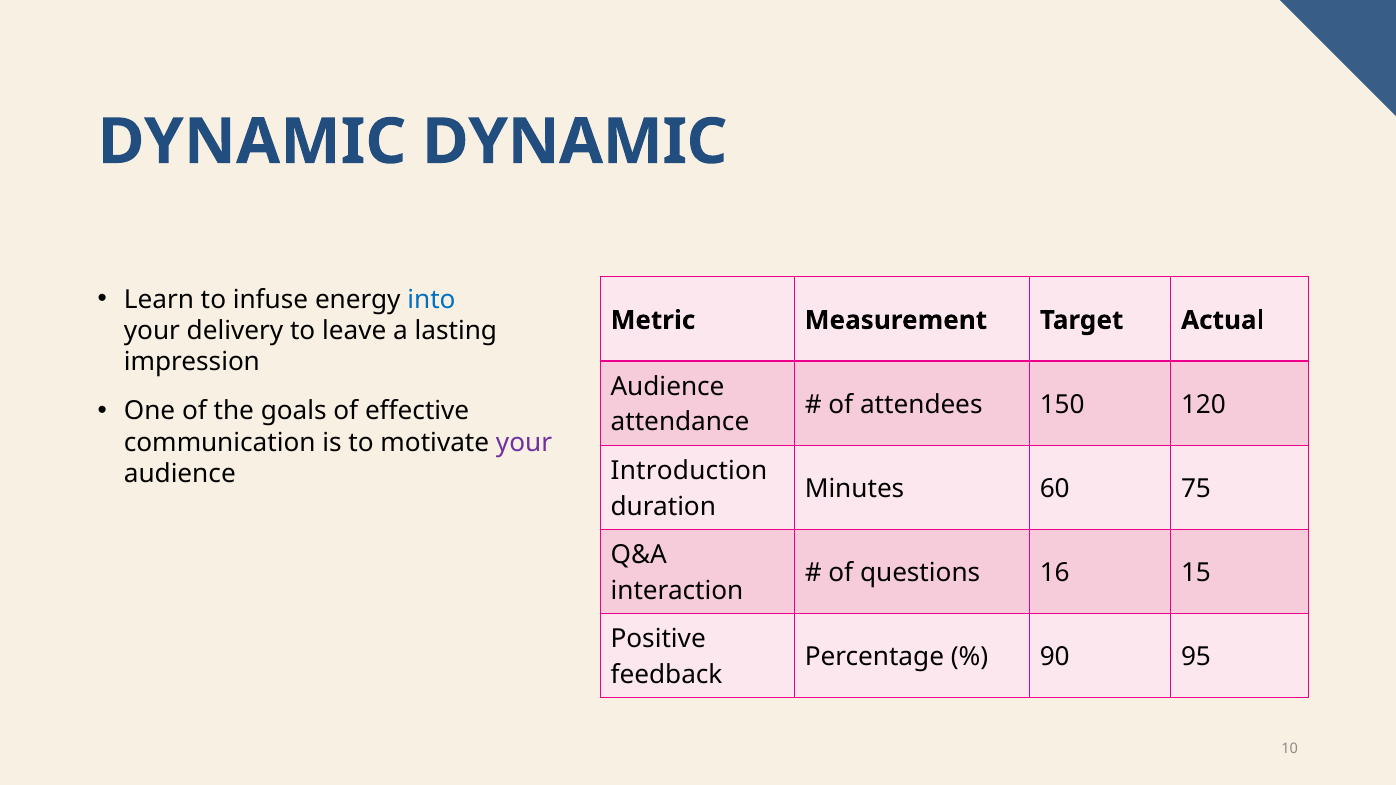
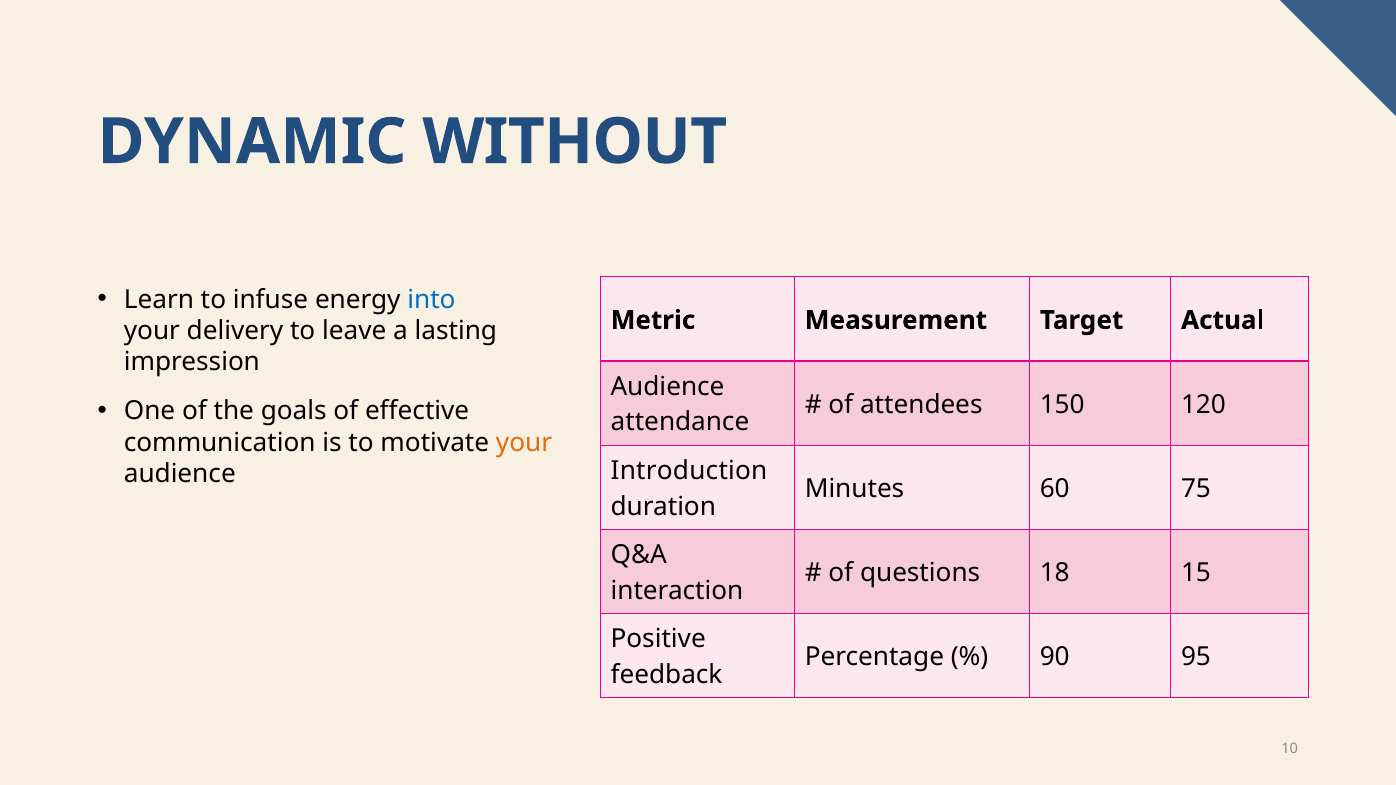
DYNAMIC DYNAMIC: DYNAMIC -> WITHOUT
your at (524, 443) colour: purple -> orange
16: 16 -> 18
